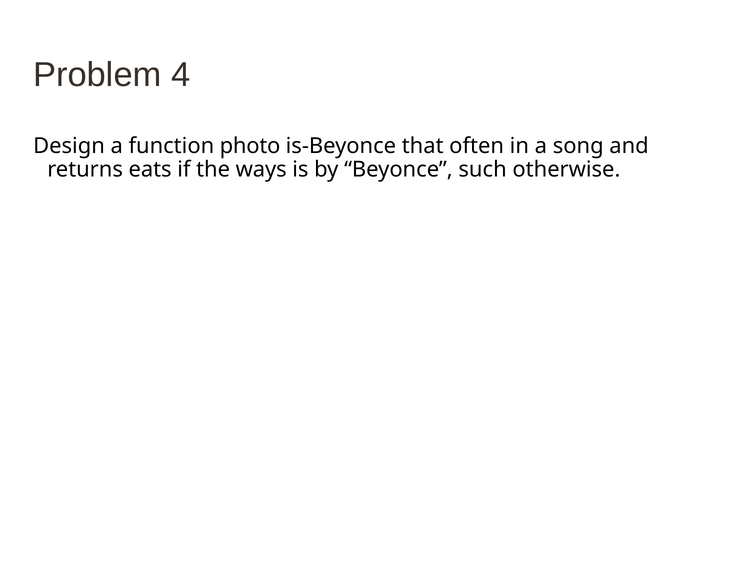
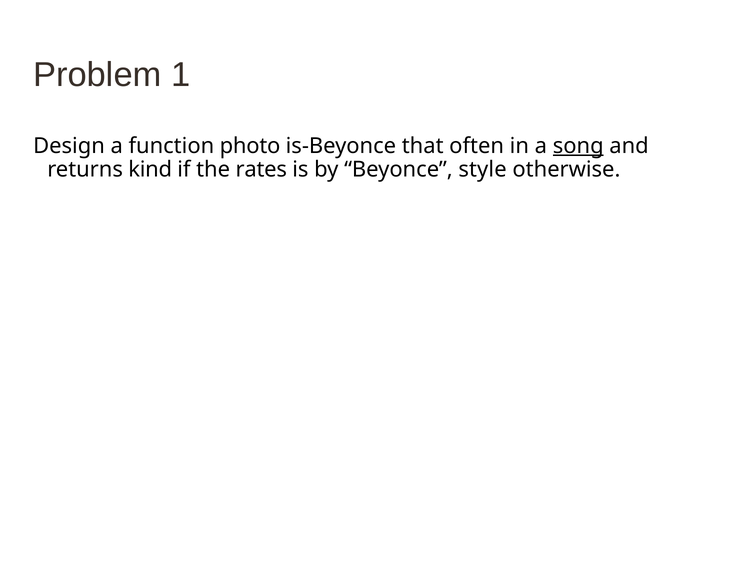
4: 4 -> 1
song underline: none -> present
eats: eats -> kind
ways: ways -> rates
such: such -> style
